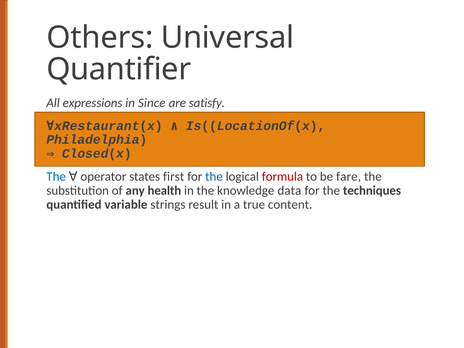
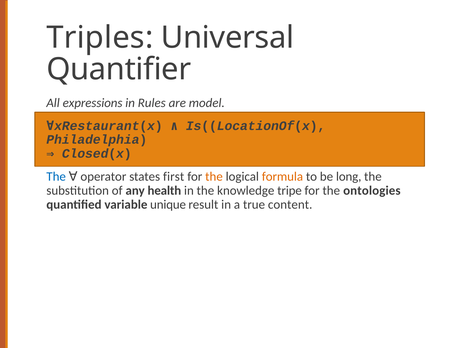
Others: Others -> Triples
Since: Since -> Rules
satisfy: satisfy -> model
the at (214, 177) colour: blue -> orange
formula colour: red -> orange
fare: fare -> long
data: data -> tripe
techniques: techniques -> ontologies
strings: strings -> unique
